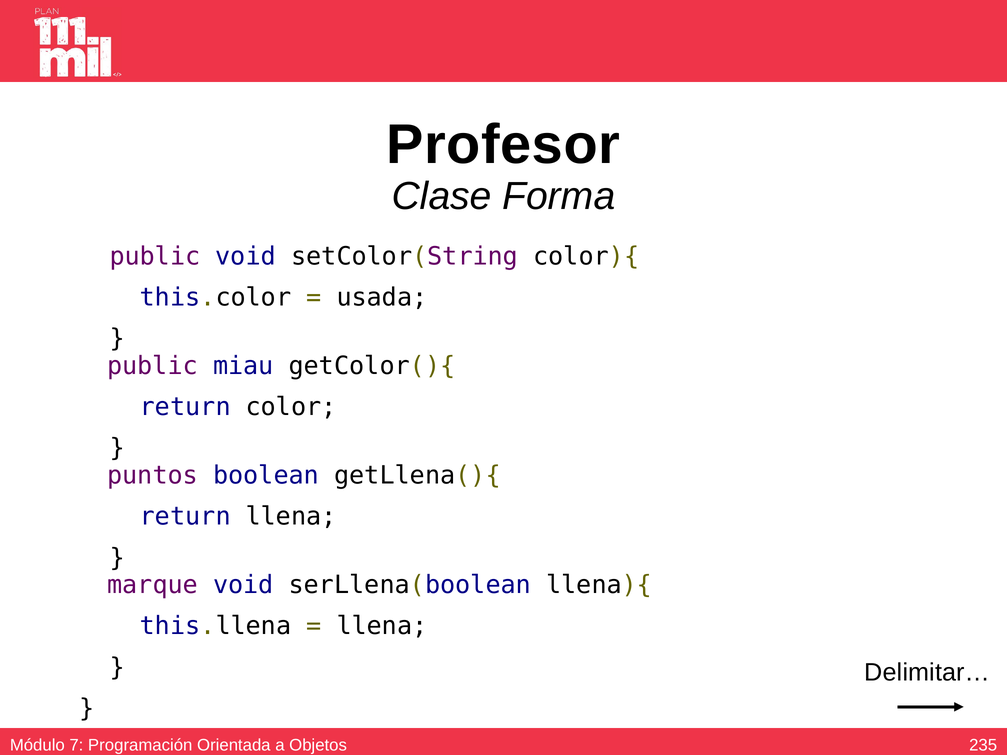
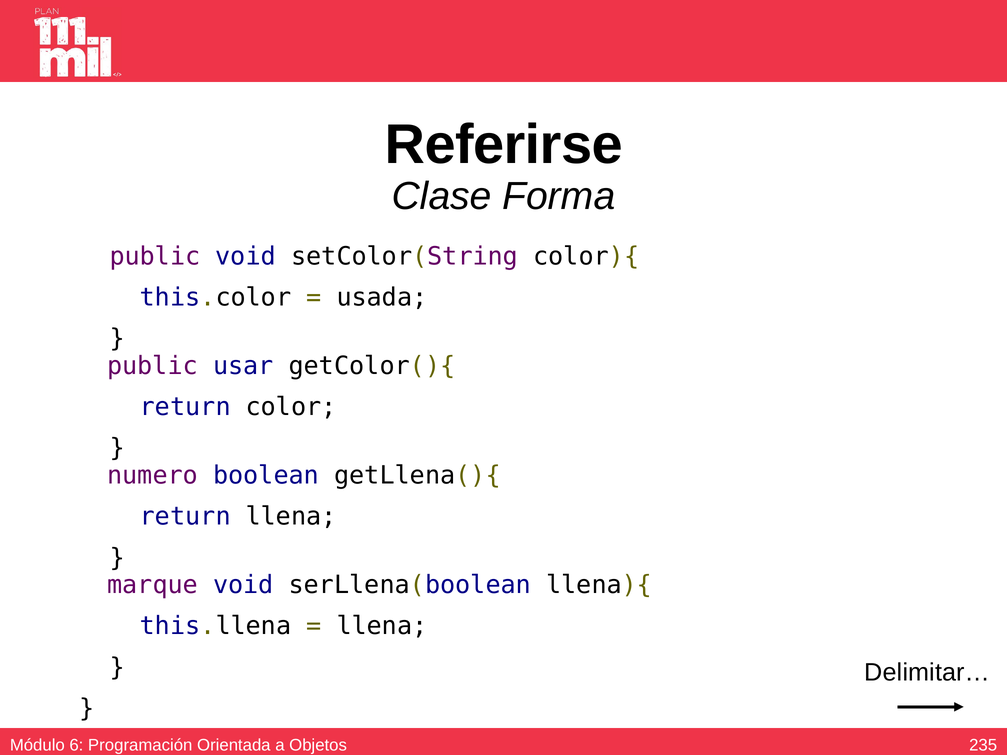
Profesor: Profesor -> Referirse
miau: miau -> usar
puntos: puntos -> numero
7: 7 -> 6
